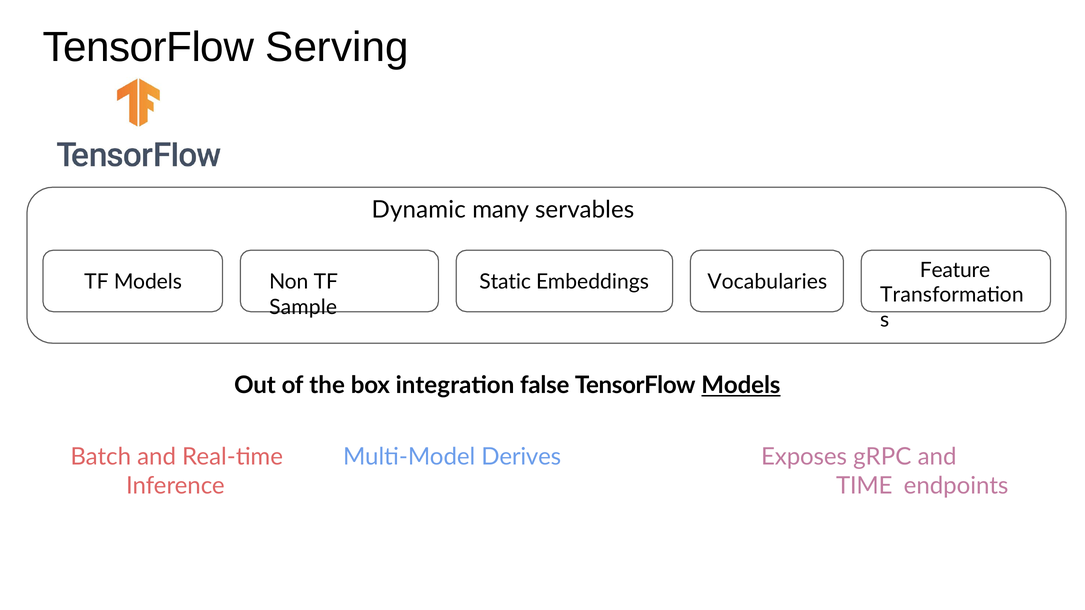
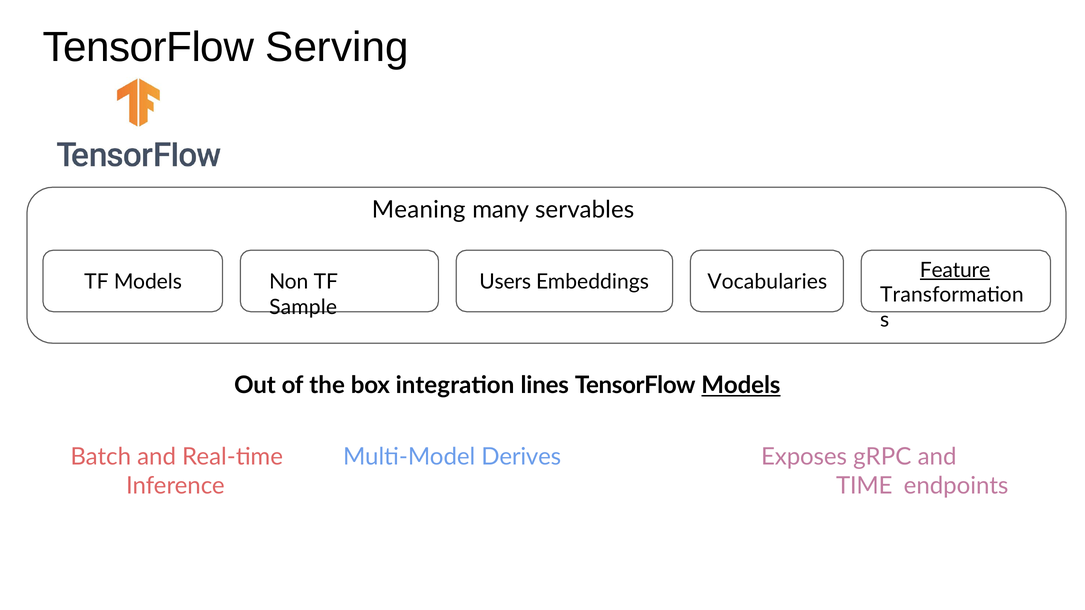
Dynamic: Dynamic -> Meaning
Feature underline: none -> present
Static: Static -> Users
false: false -> lines
